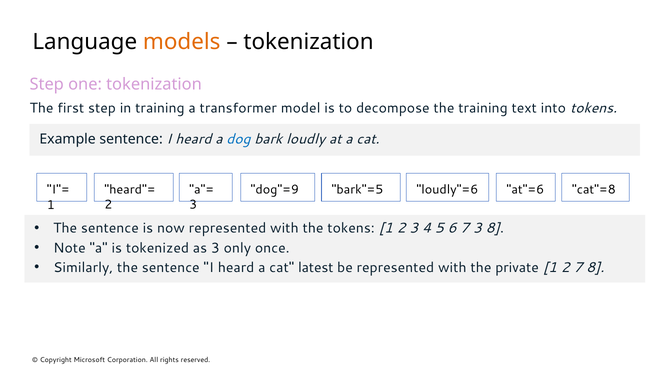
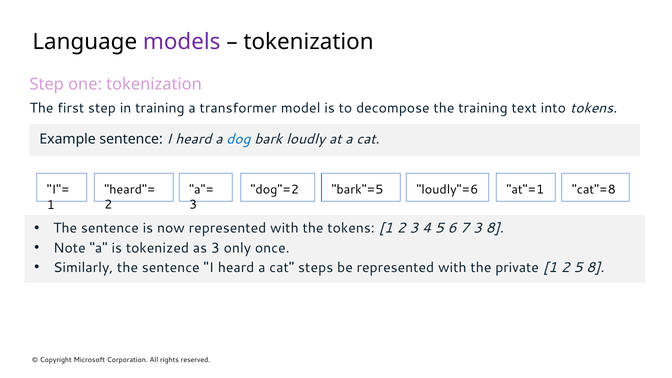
models colour: orange -> purple
dog"=9: dog"=9 -> dog"=2
at"=6: at"=6 -> at"=1
latest: latest -> steps
2 7: 7 -> 5
